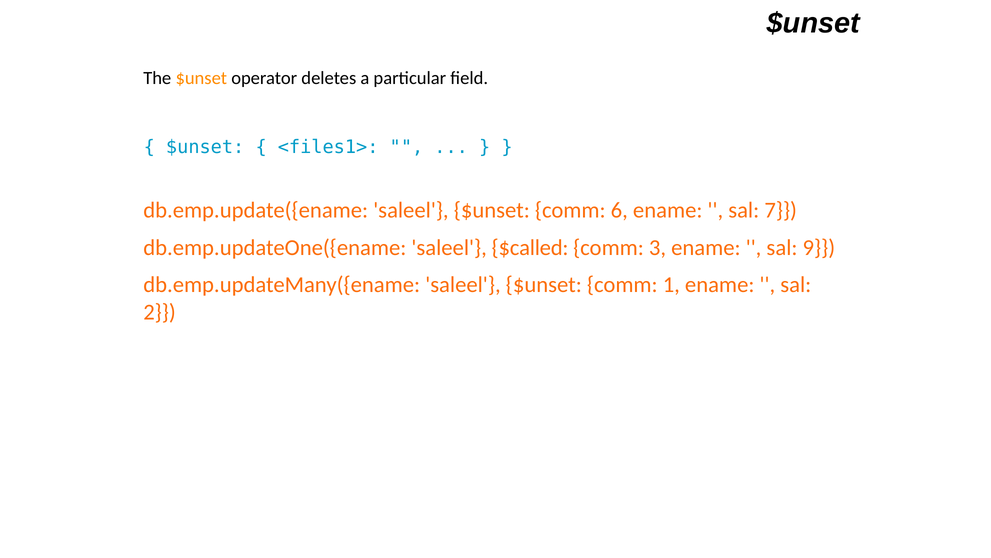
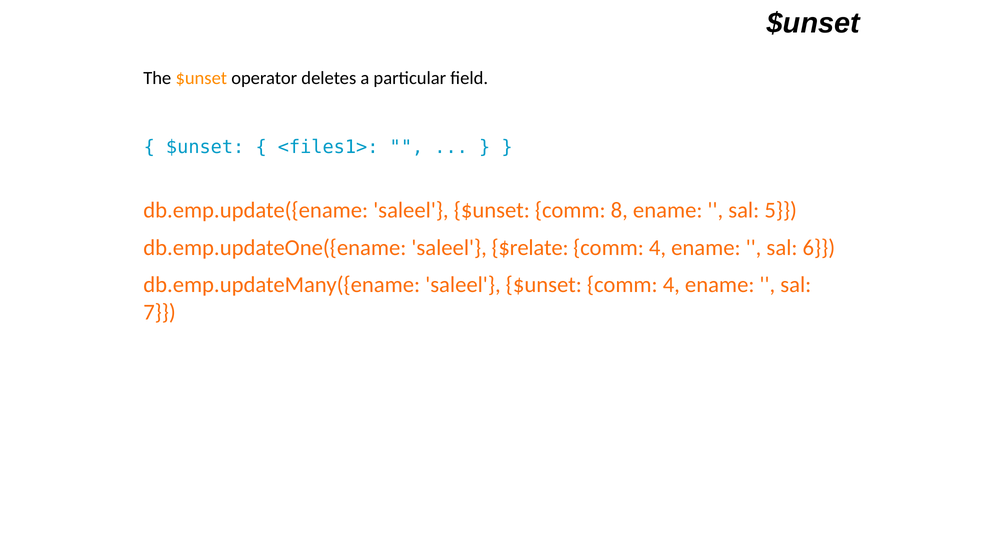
6: 6 -> 8
7: 7 -> 5
$called: $called -> $relate
3 at (657, 247): 3 -> 4
9: 9 -> 6
$unset comm 1: 1 -> 4
2: 2 -> 7
